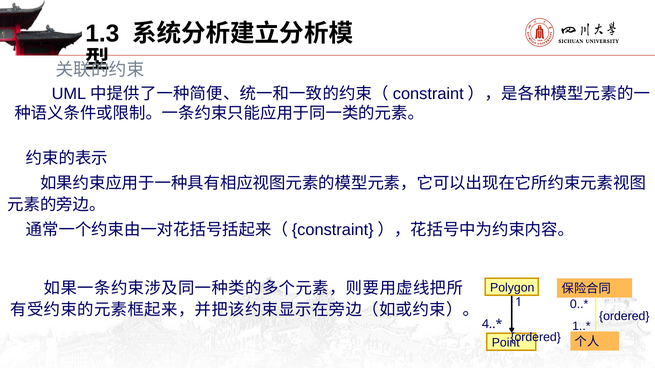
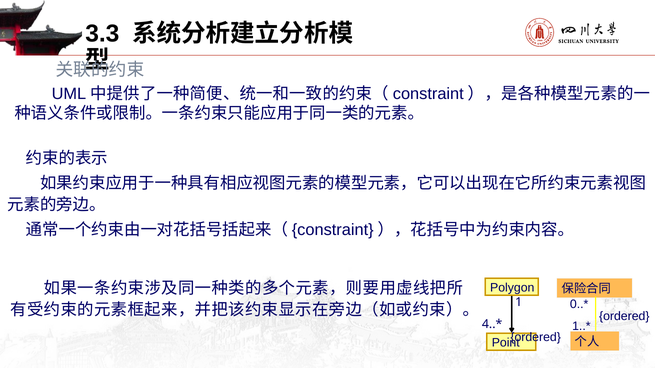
1.3: 1.3 -> 3.3
